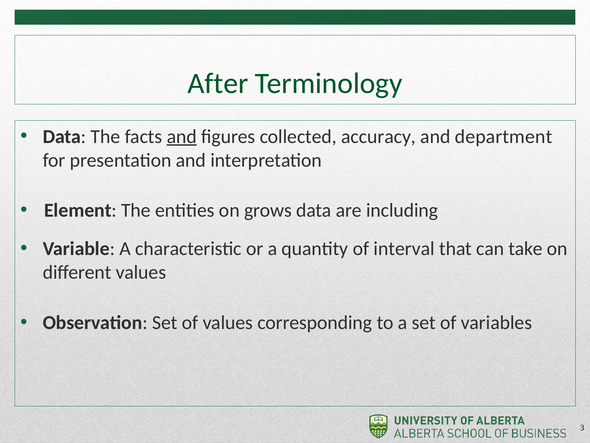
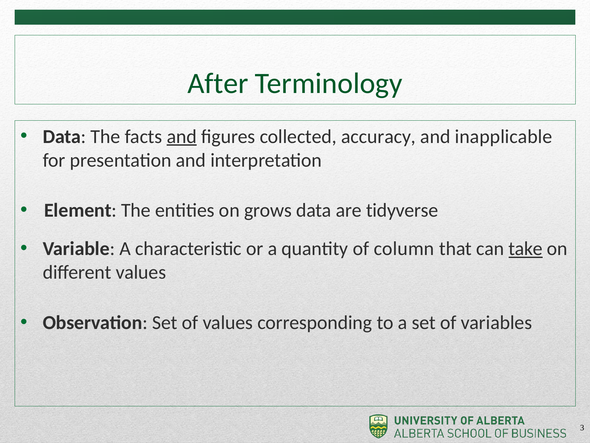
department: department -> inapplicable
including: including -> tidyverse
interval: interval -> column
take underline: none -> present
